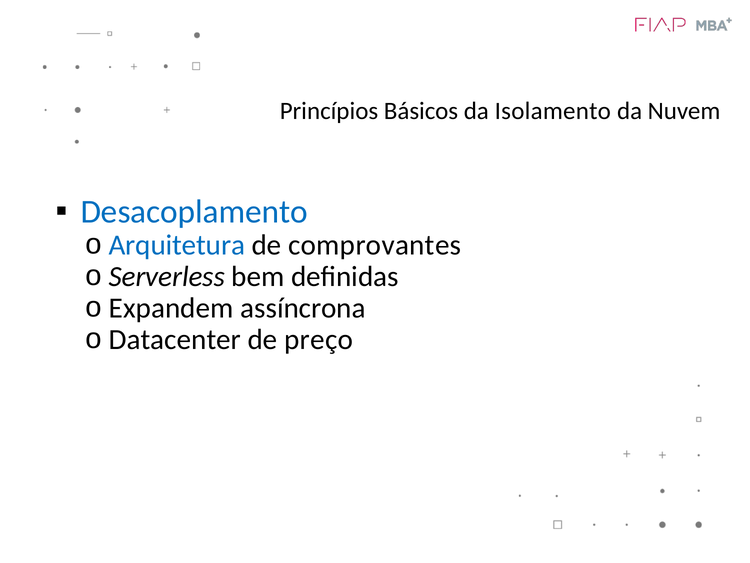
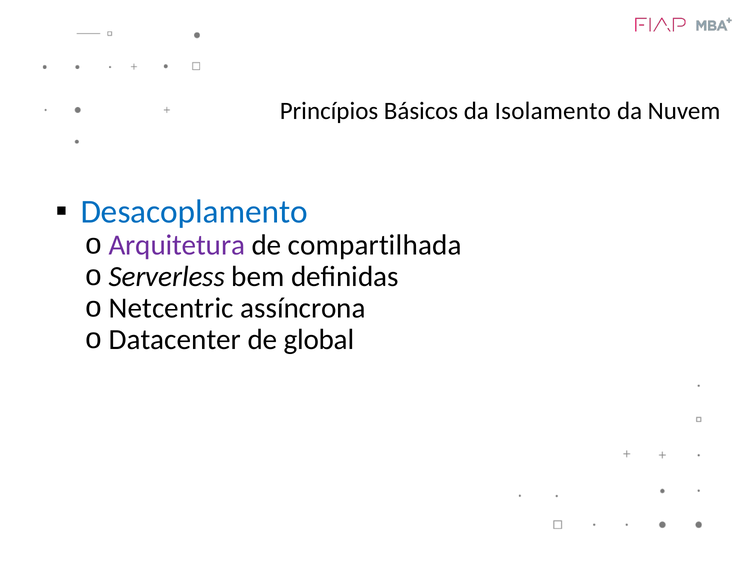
Arquitetura colour: blue -> purple
comprovantes: comprovantes -> compartilhada
Expandem: Expandem -> Netcentric
preço: preço -> global
